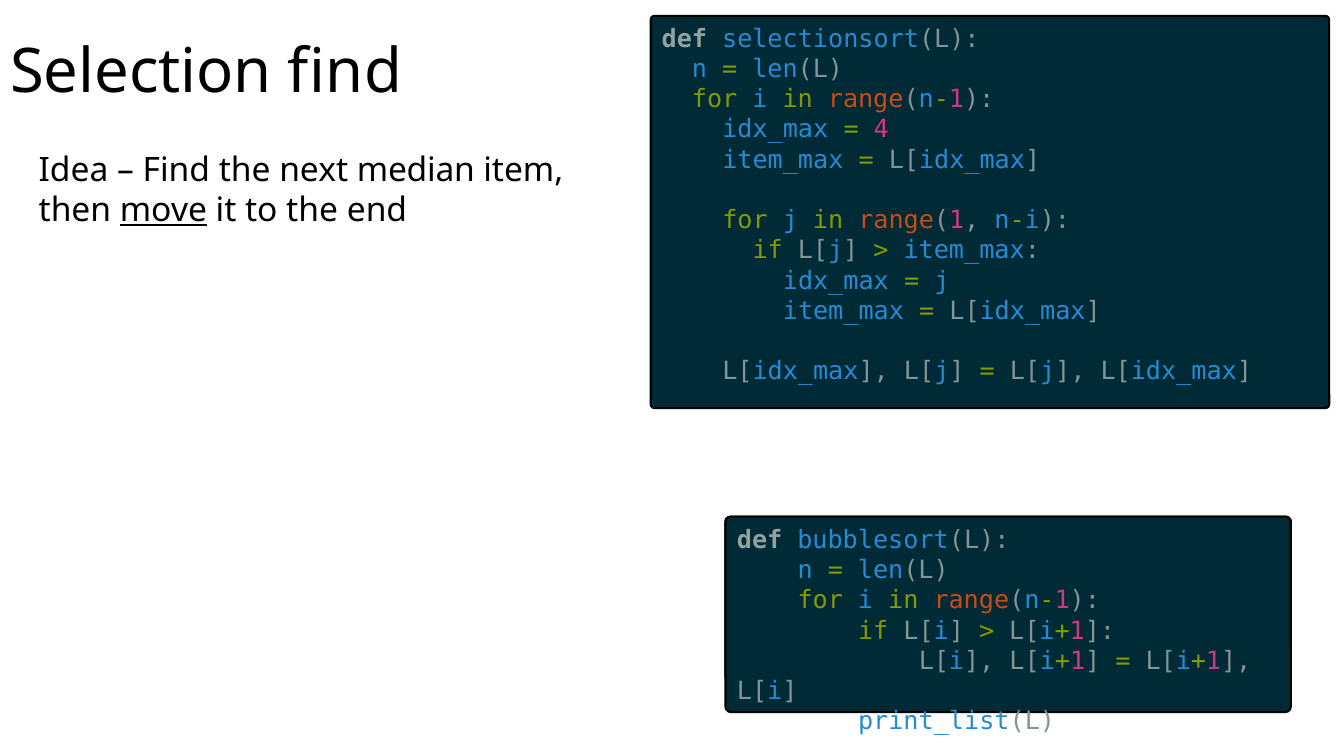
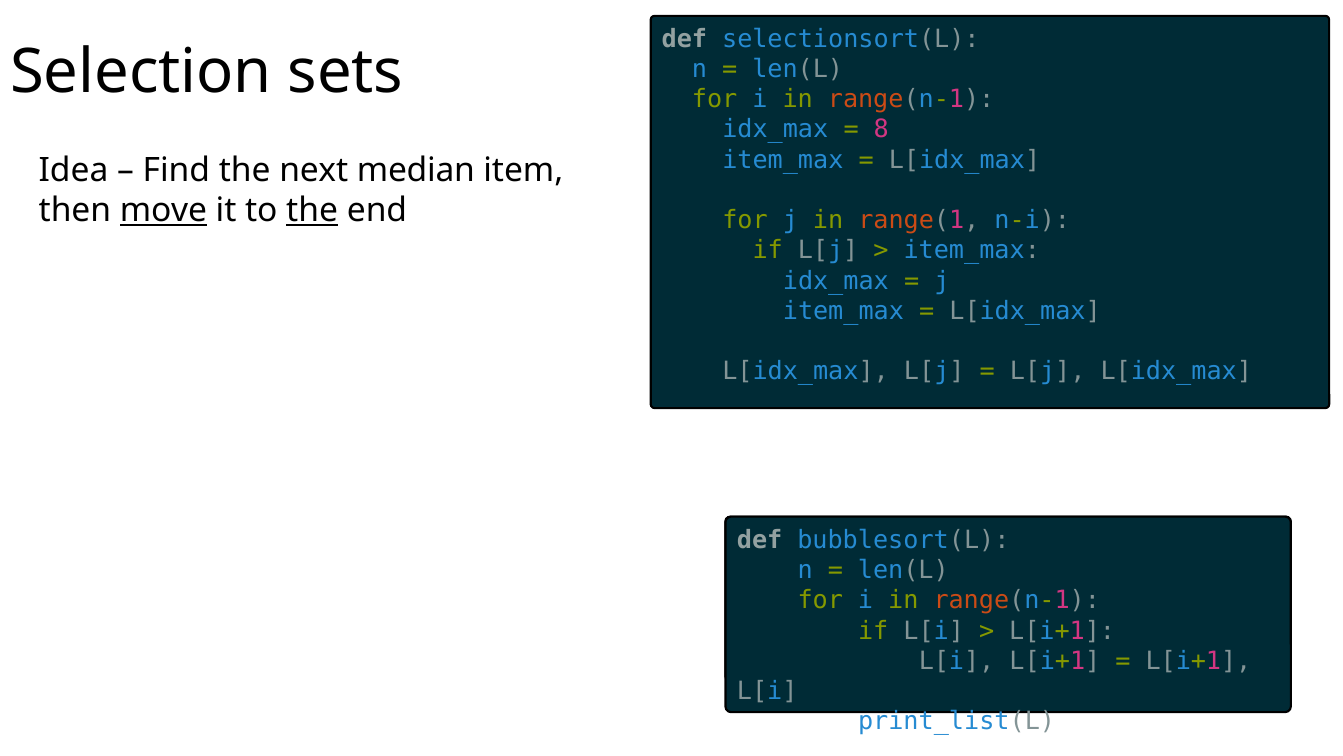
Selection find: find -> sets
4: 4 -> 8
the at (312, 210) underline: none -> present
